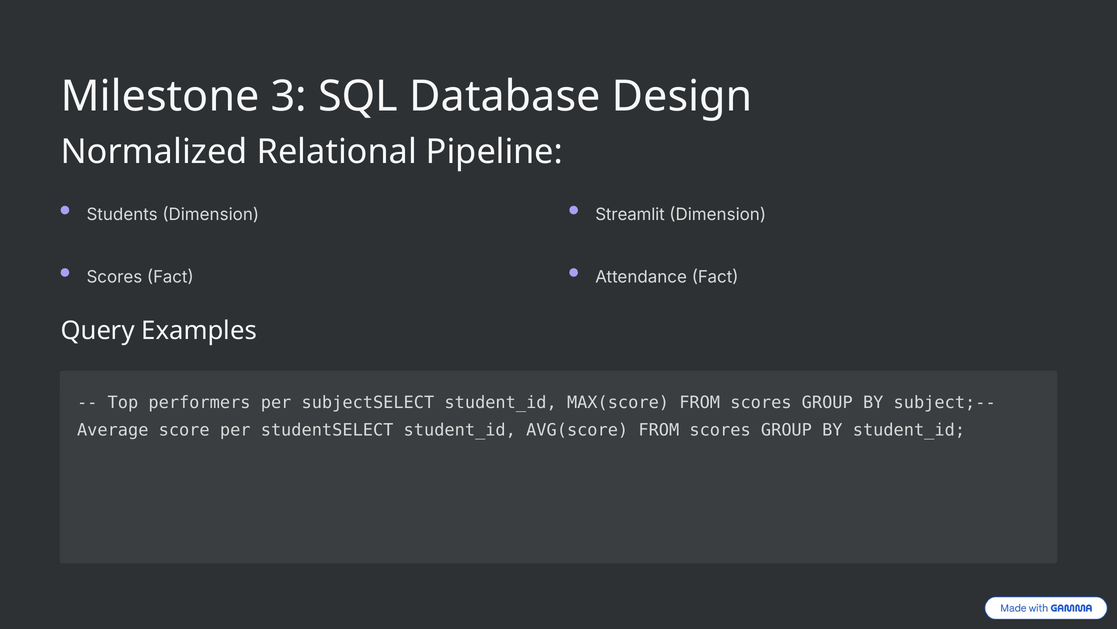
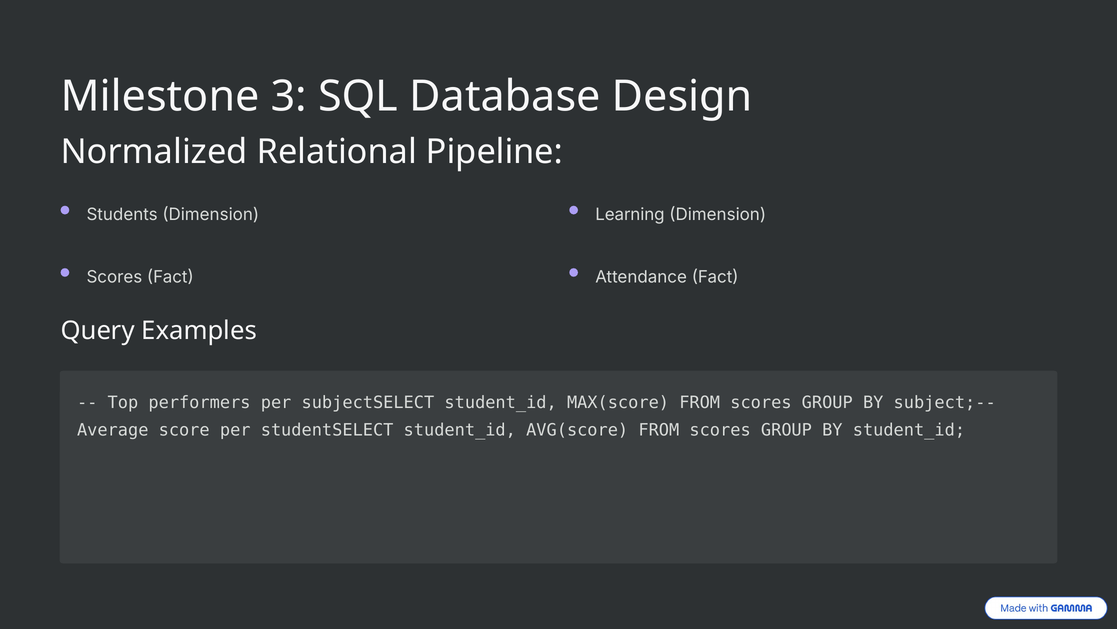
Streamlit: Streamlit -> Learning
